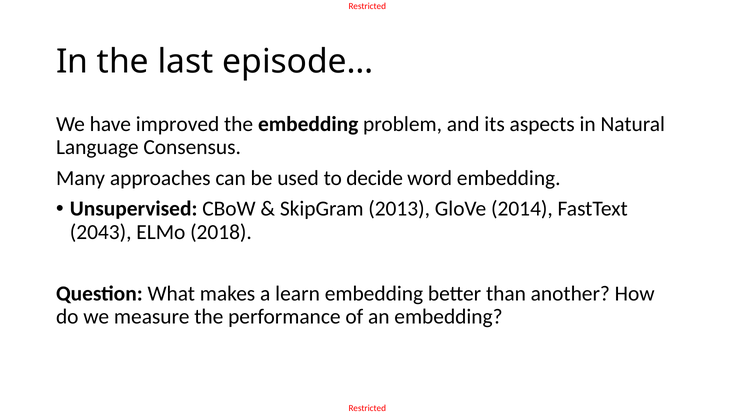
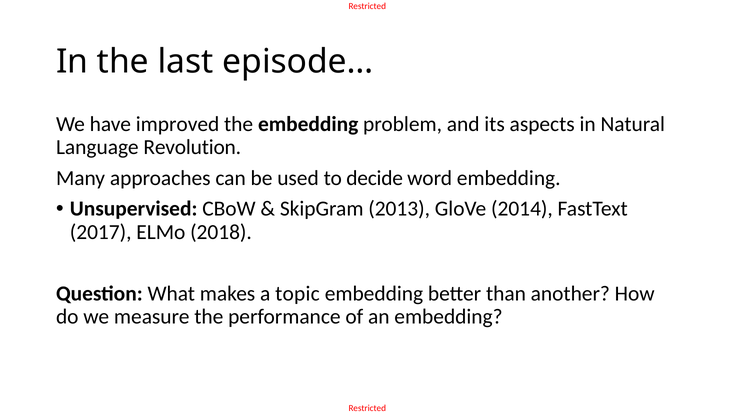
Consensus: Consensus -> Revolution
2043: 2043 -> 2017
learn: learn -> topic
